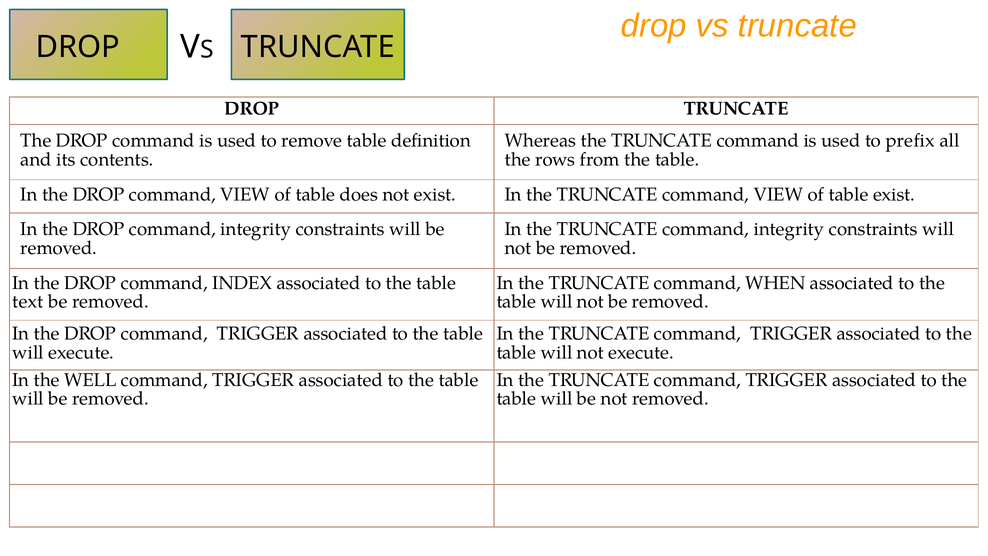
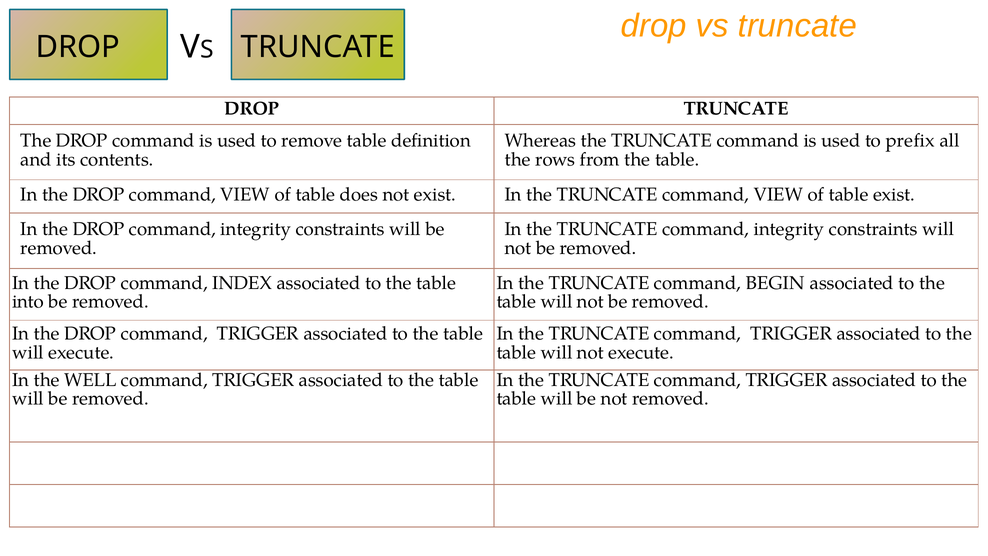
WHEN: WHEN -> BEGIN
text: text -> into
